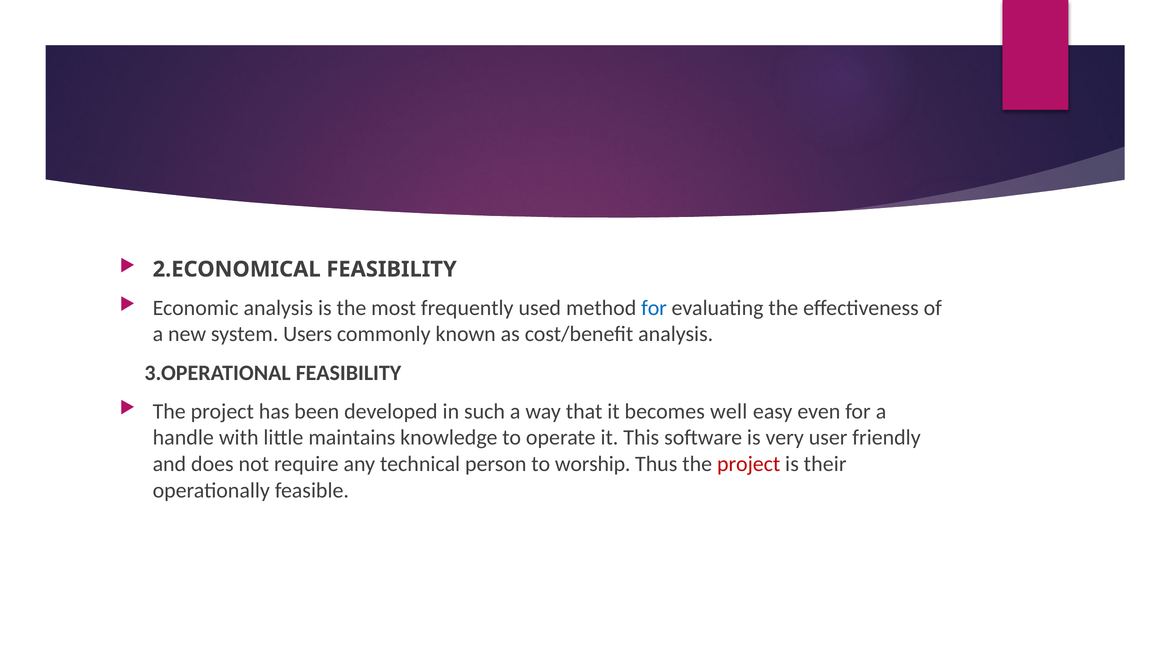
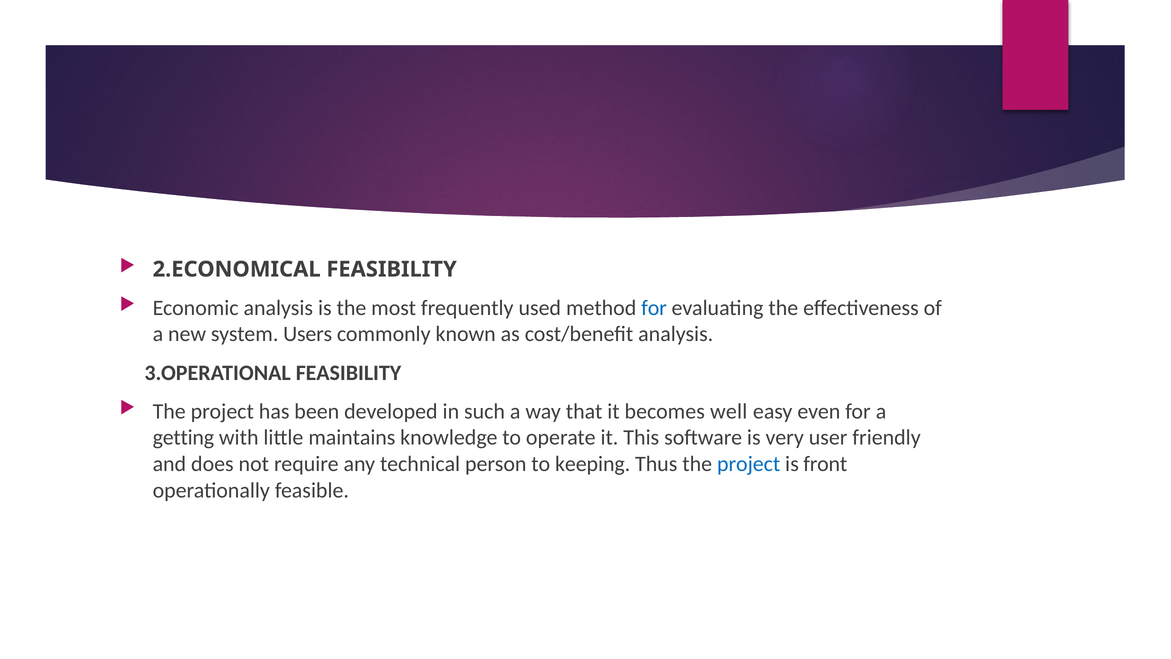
handle: handle -> getting
worship: worship -> keeping
project at (749, 464) colour: red -> blue
their: their -> front
